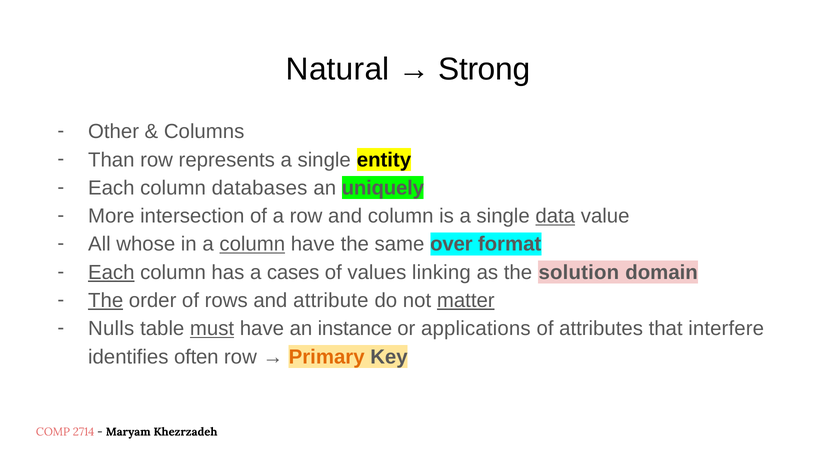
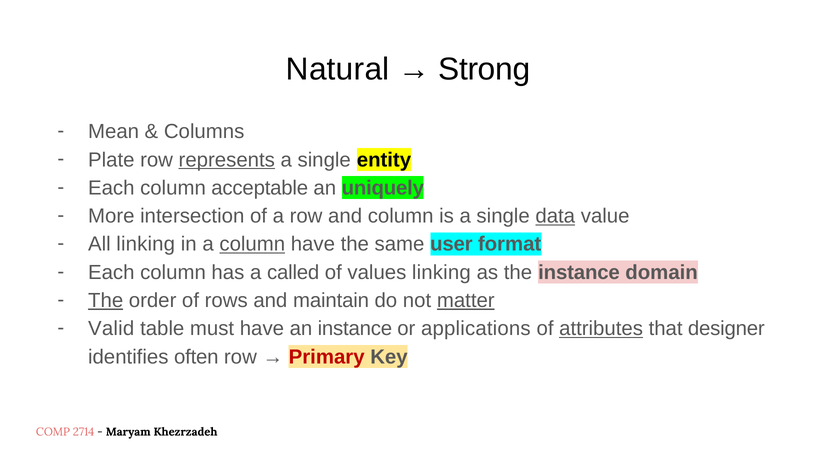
Other: Other -> Mean
Than: Than -> Plate
represents underline: none -> present
databases: databases -> acceptable
All whose: whose -> linking
over: over -> user
Each at (111, 272) underline: present -> none
cases: cases -> called
the solution: solution -> instance
attribute: attribute -> maintain
Nulls: Nulls -> Valid
must underline: present -> none
attributes underline: none -> present
interfere: interfere -> designer
Primary colour: orange -> red
